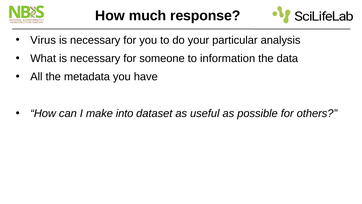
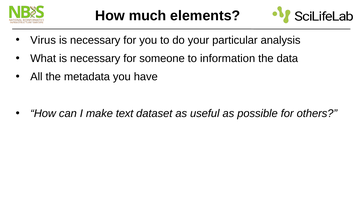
response: response -> elements
into: into -> text
